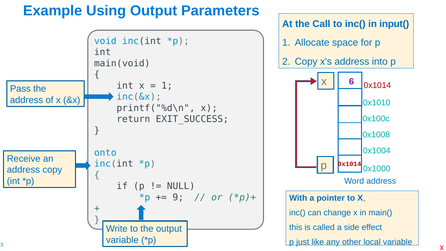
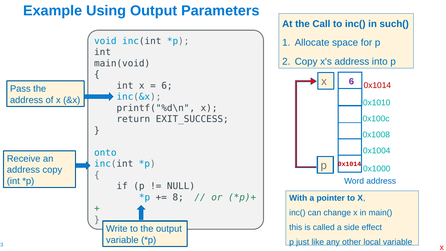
input(: input( -> such(
1 at (167, 86): 1 -> 6
9: 9 -> 8
